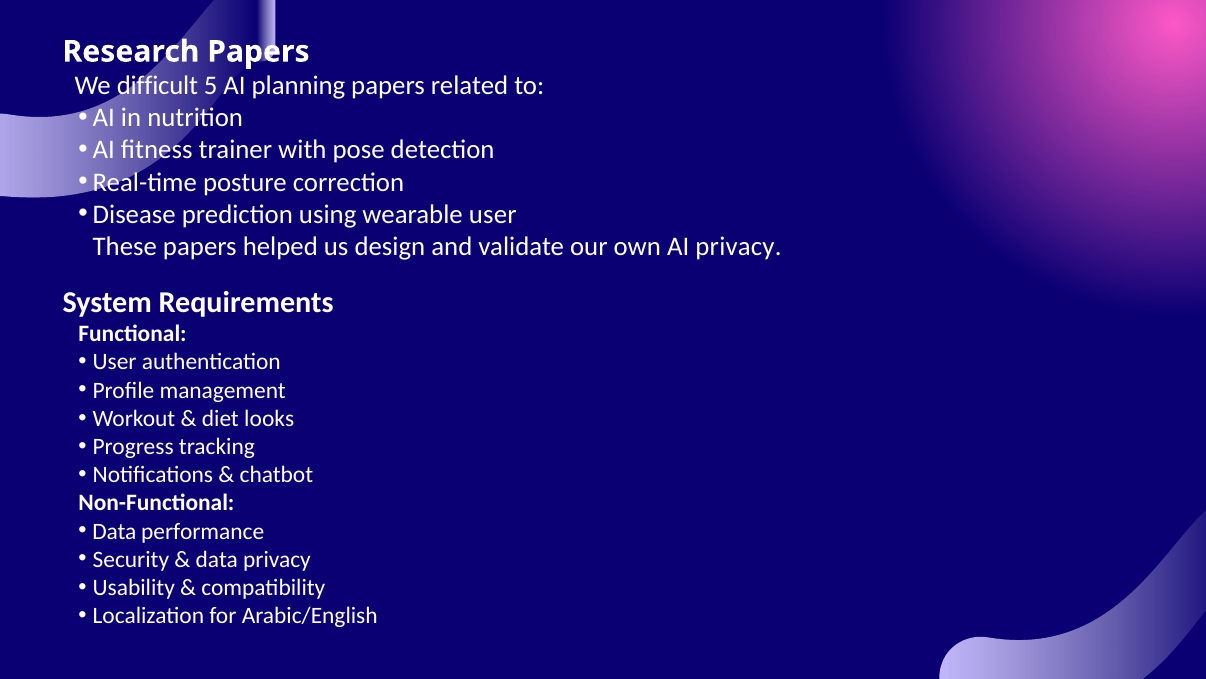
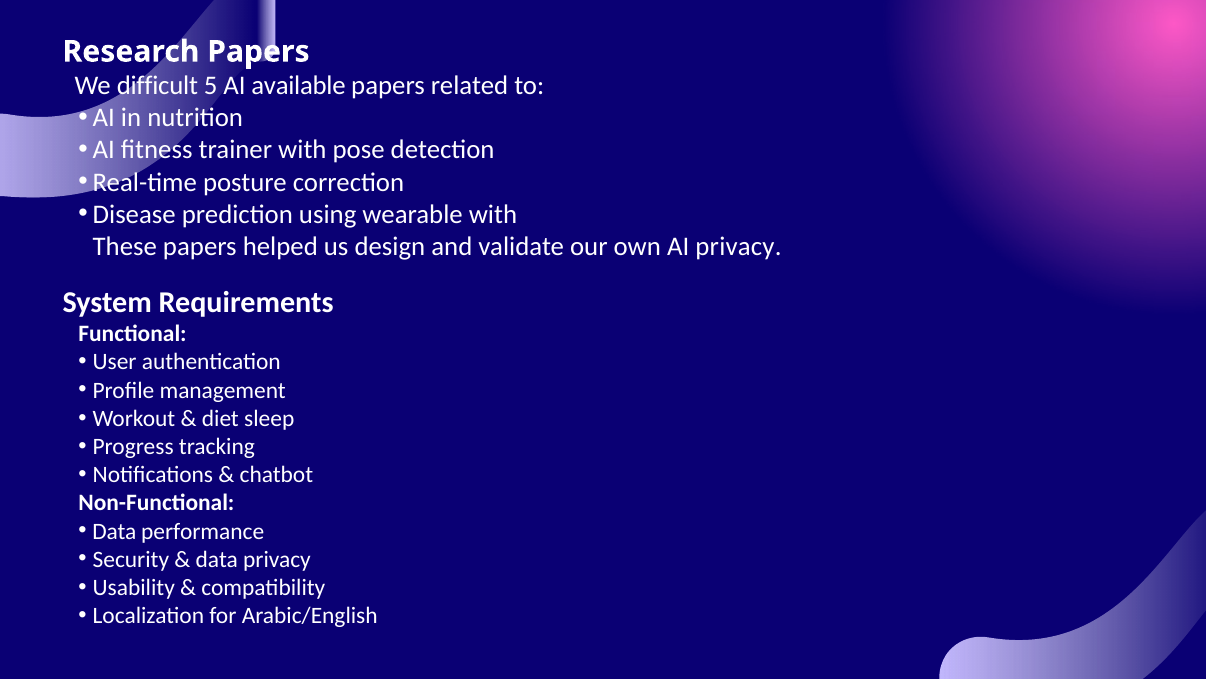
planning: planning -> available
wearable user: user -> with
looks: looks -> sleep
